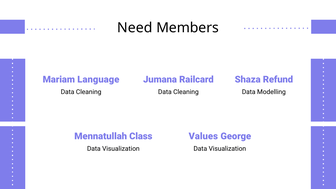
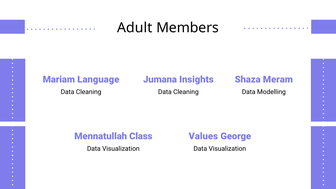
Need: Need -> Adult
Railcard: Railcard -> Insights
Refund: Refund -> Meram
